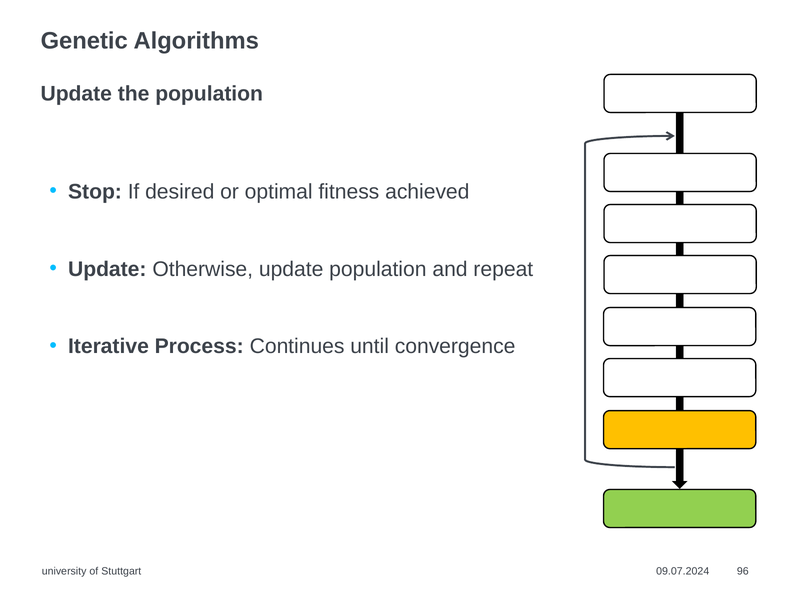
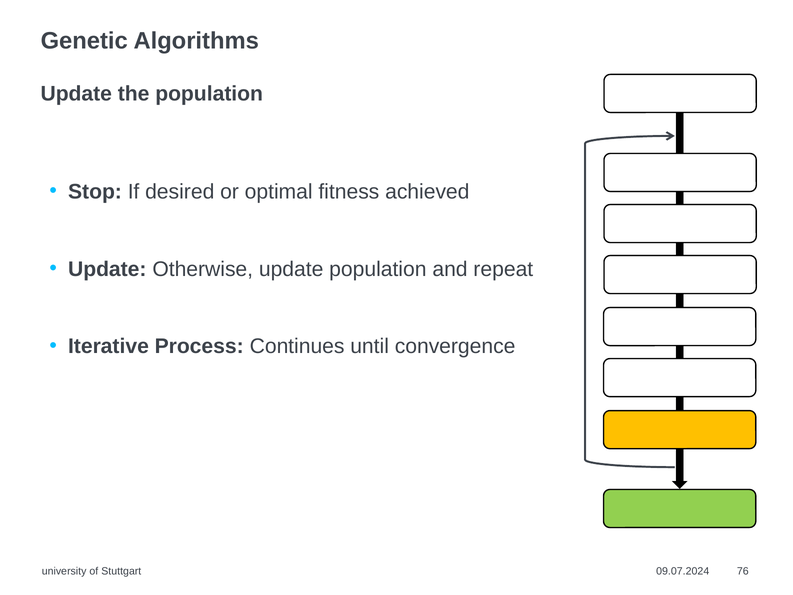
96: 96 -> 76
